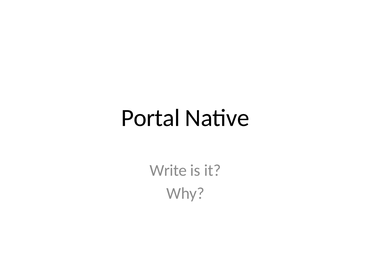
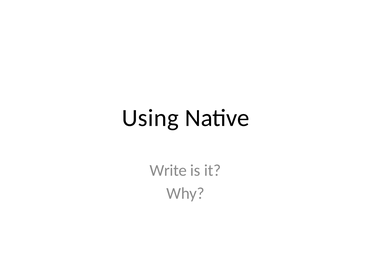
Portal: Portal -> Using
